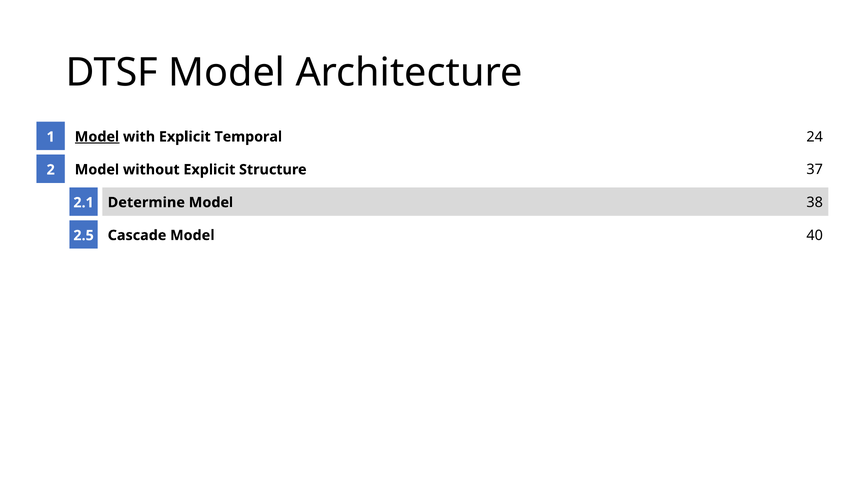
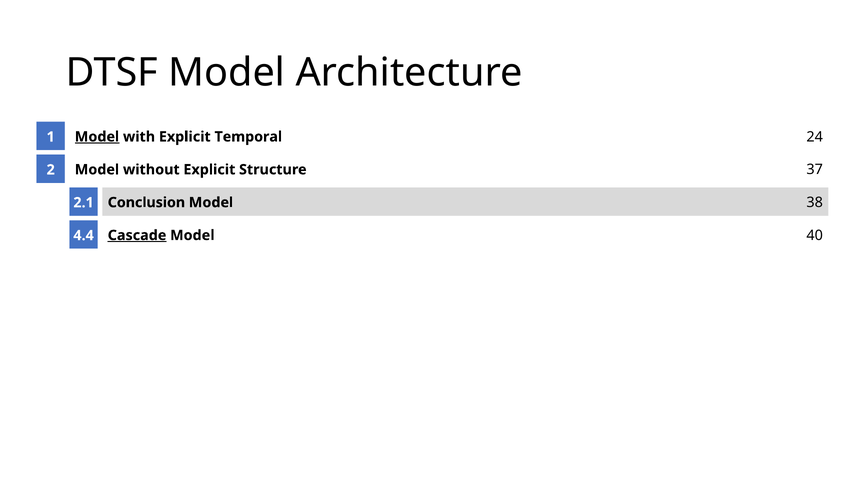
Determine: Determine -> Conclusion
Cascade underline: none -> present
2.5: 2.5 -> 4.4
